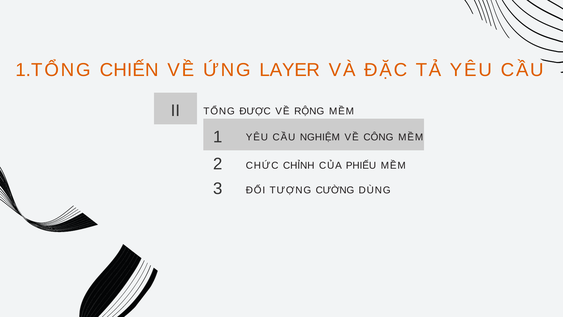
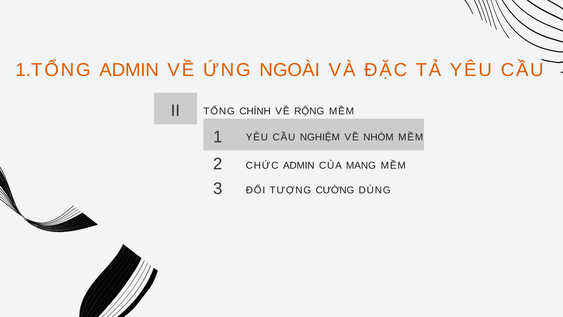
CHIẾN at (129, 70): CHIẾN -> ADMIN
LAYER: LAYER -> NGOÀI
ĐƯỢC: ĐƯỢC -> CHÍNH
CÔNG: CÔNG -> NHÓM
CHỨC CHỈNH: CHỈNH -> ADMIN
PHIẾU: PHIẾU -> MANG
